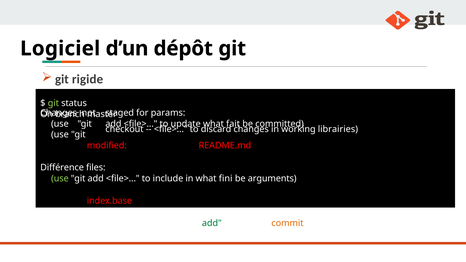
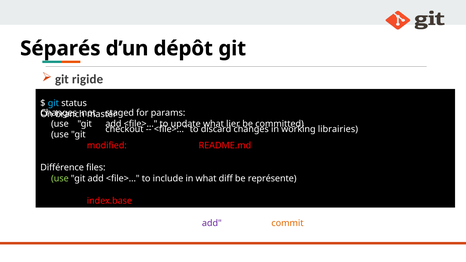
Logiciel: Logiciel -> Séparés
git at (53, 103) colour: light green -> light blue
fait: fait -> lier
fini: fini -> diff
arguments: arguments -> représente
add at (212, 223) colour: green -> purple
